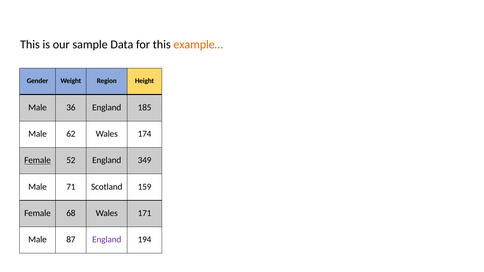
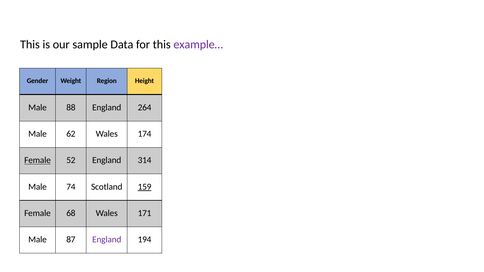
example… colour: orange -> purple
36: 36 -> 88
185: 185 -> 264
349: 349 -> 314
71: 71 -> 74
159 underline: none -> present
